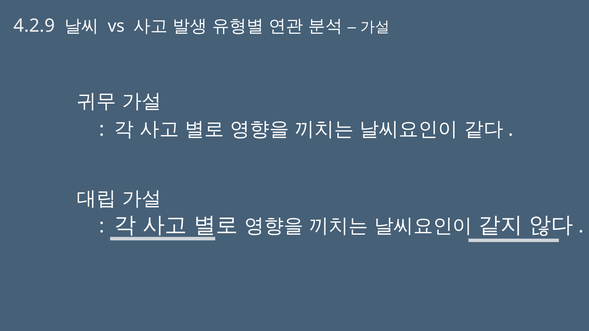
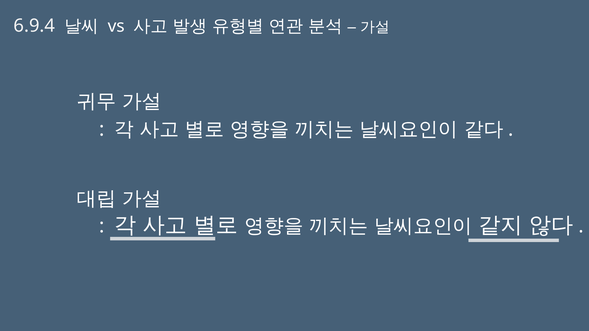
4.2.9: 4.2.9 -> 6.9.4
